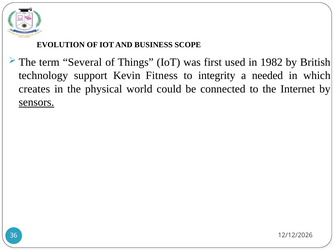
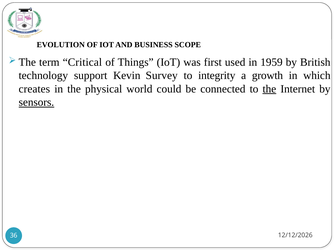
Several: Several -> Critical
1982: 1982 -> 1959
Fitness: Fitness -> Survey
needed: needed -> growth
the at (269, 89) underline: none -> present
